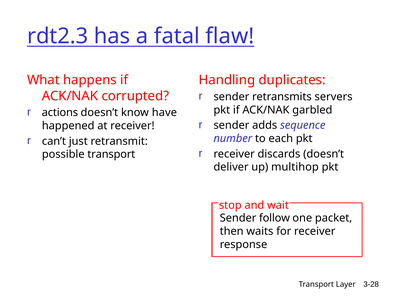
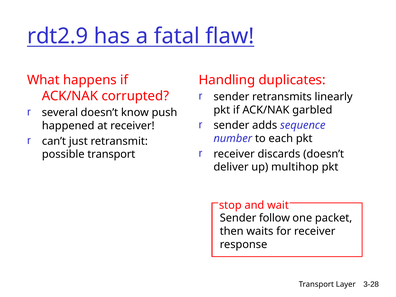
rdt2.3: rdt2.3 -> rdt2.9
servers: servers -> linearly
actions: actions -> several
have: have -> push
